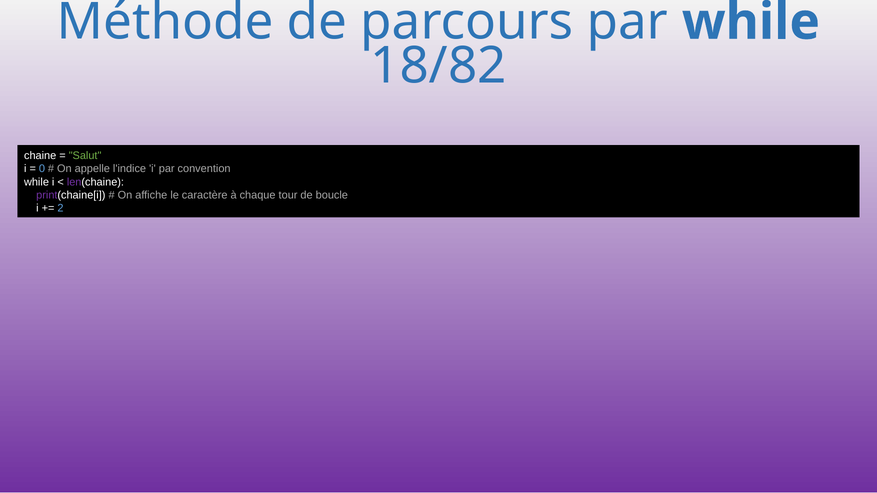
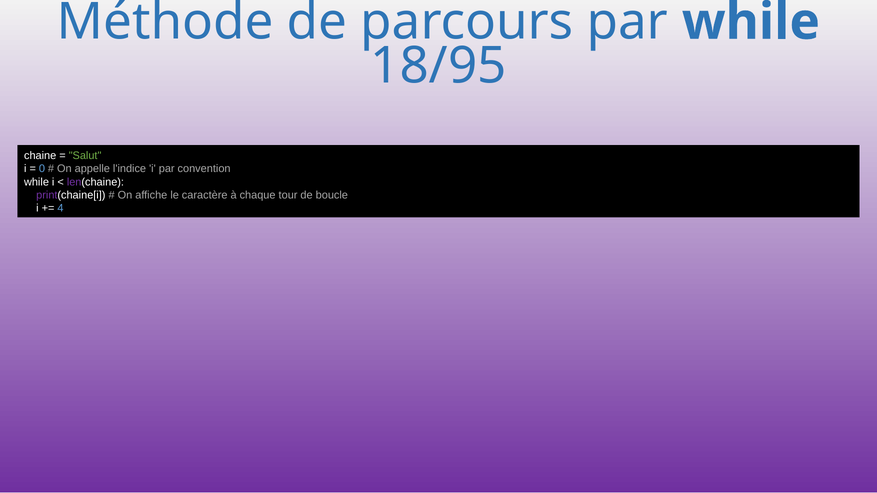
18/82: 18/82 -> 18/95
2: 2 -> 4
